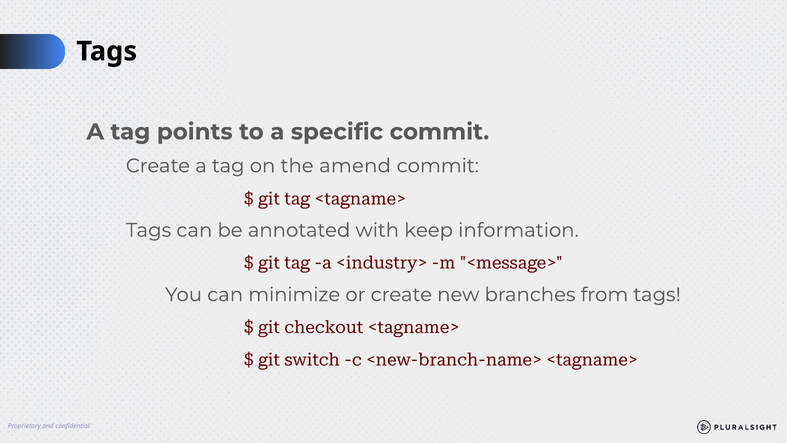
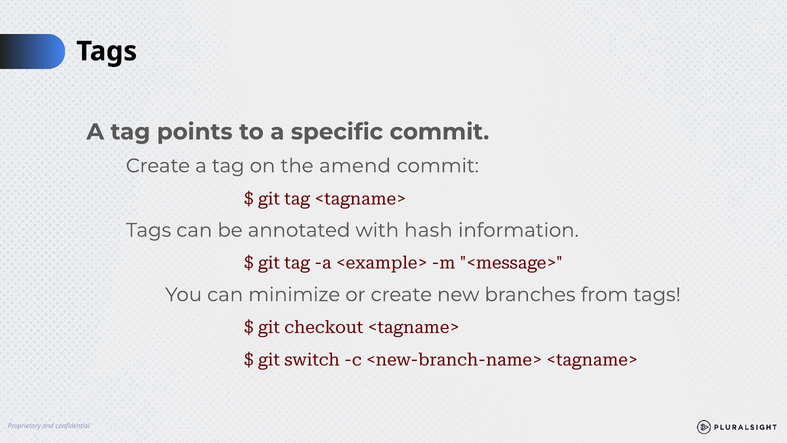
keep: keep -> hash
<industry>: <industry> -> <example>
